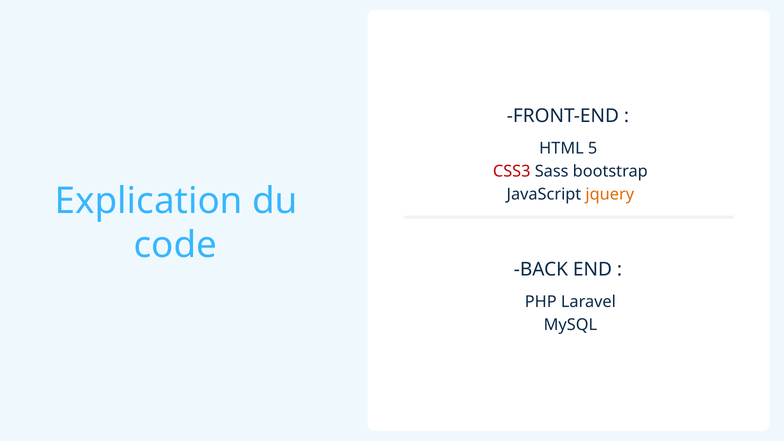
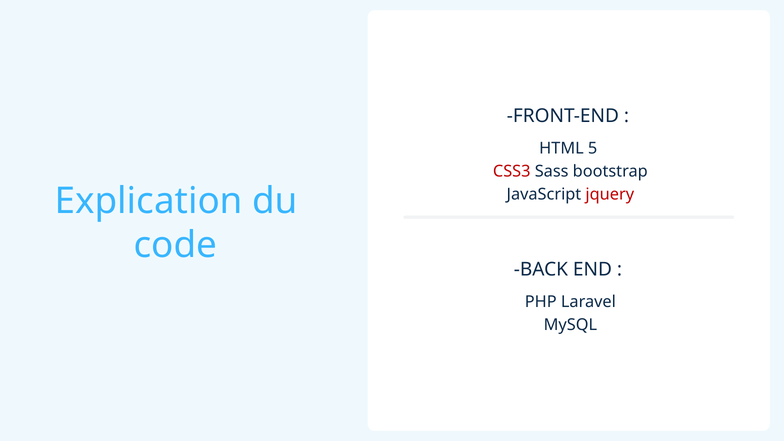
jquery colour: orange -> red
